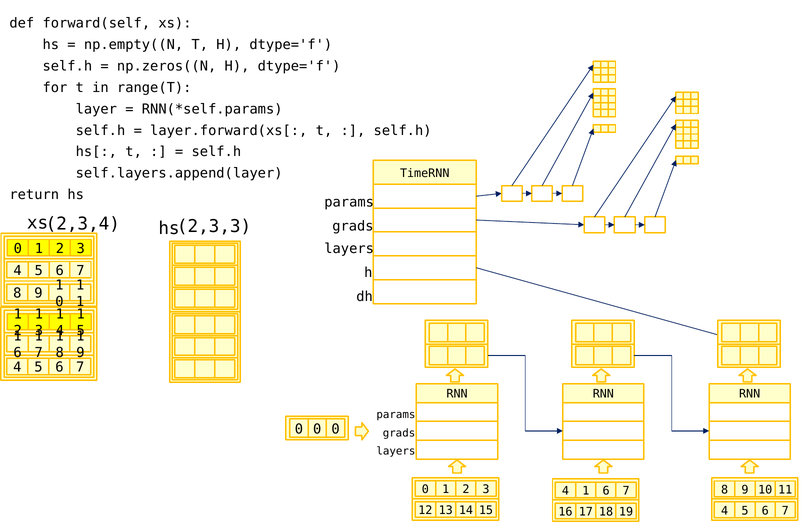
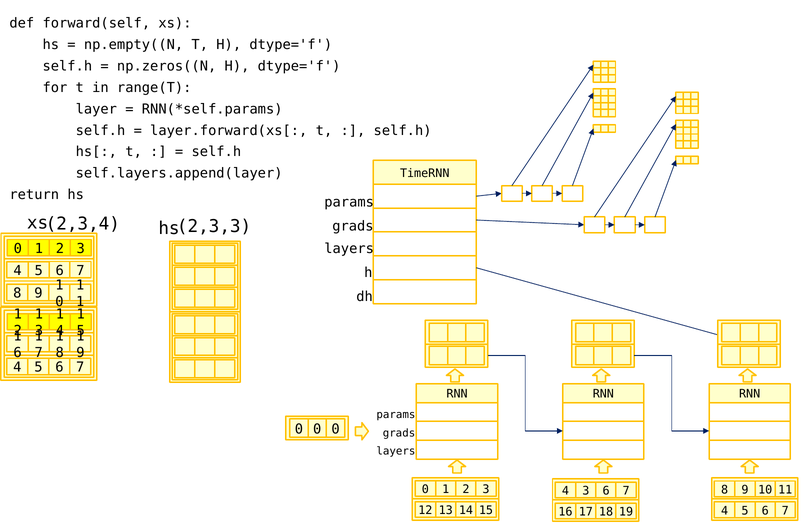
1 at (586, 490): 1 -> 3
